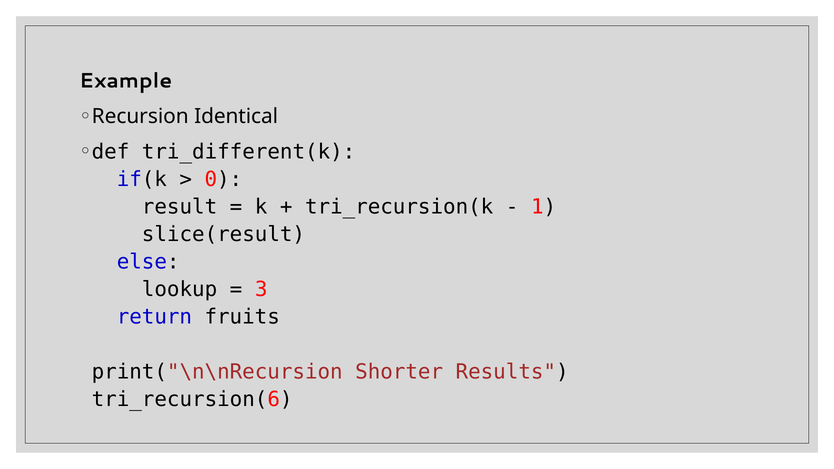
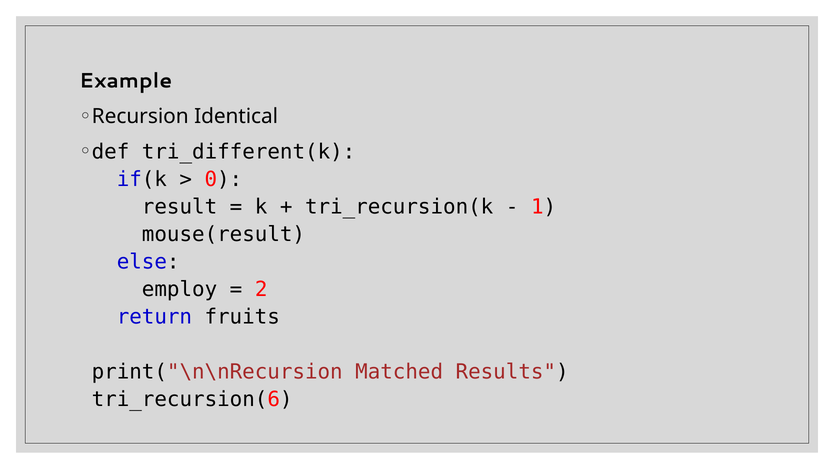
slice(result: slice(result -> mouse(result
lookup: lookup -> employ
3: 3 -> 2
Shorter: Shorter -> Matched
